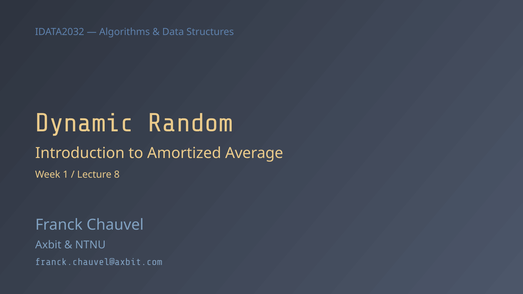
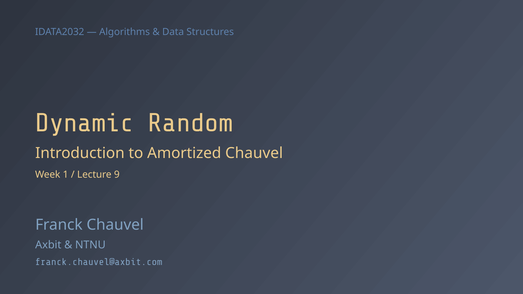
Amortized Average: Average -> Chauvel
8: 8 -> 9
